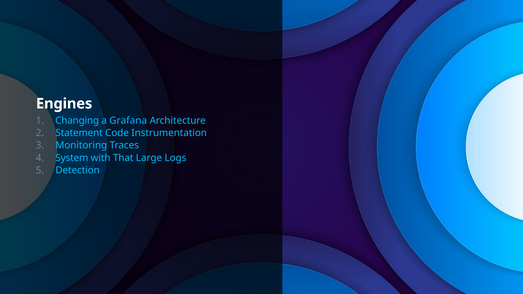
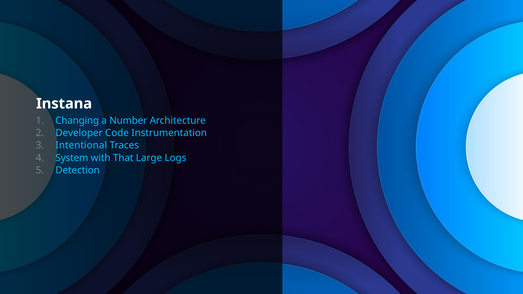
Engines: Engines -> Instana
Grafana: Grafana -> Number
Statement: Statement -> Developer
Monitoring: Monitoring -> Intentional
